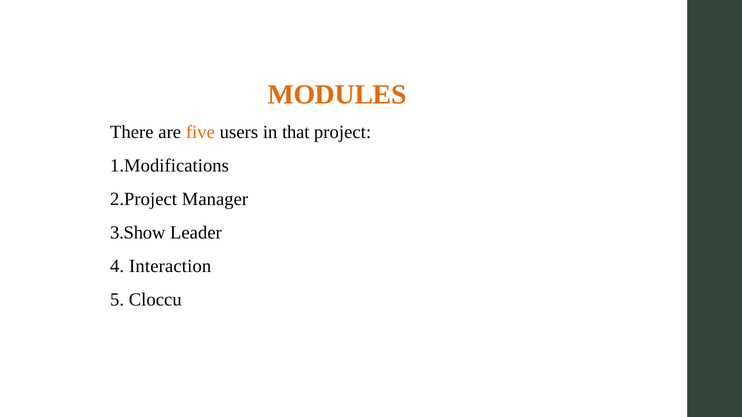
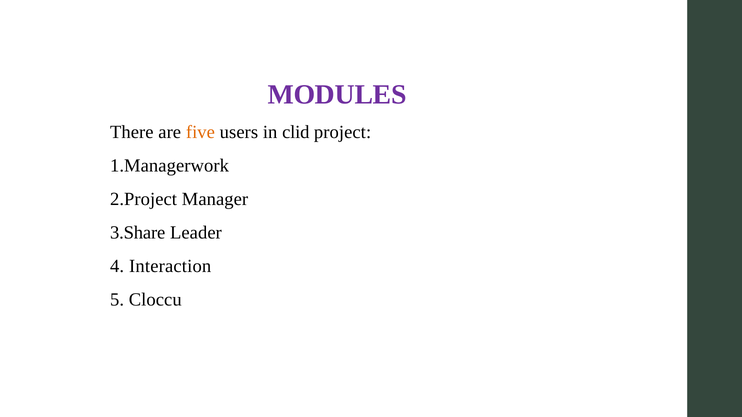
MODULES colour: orange -> purple
that: that -> clid
1.Modifications: 1.Modifications -> 1.Managerwork
3.Show: 3.Show -> 3.Share
